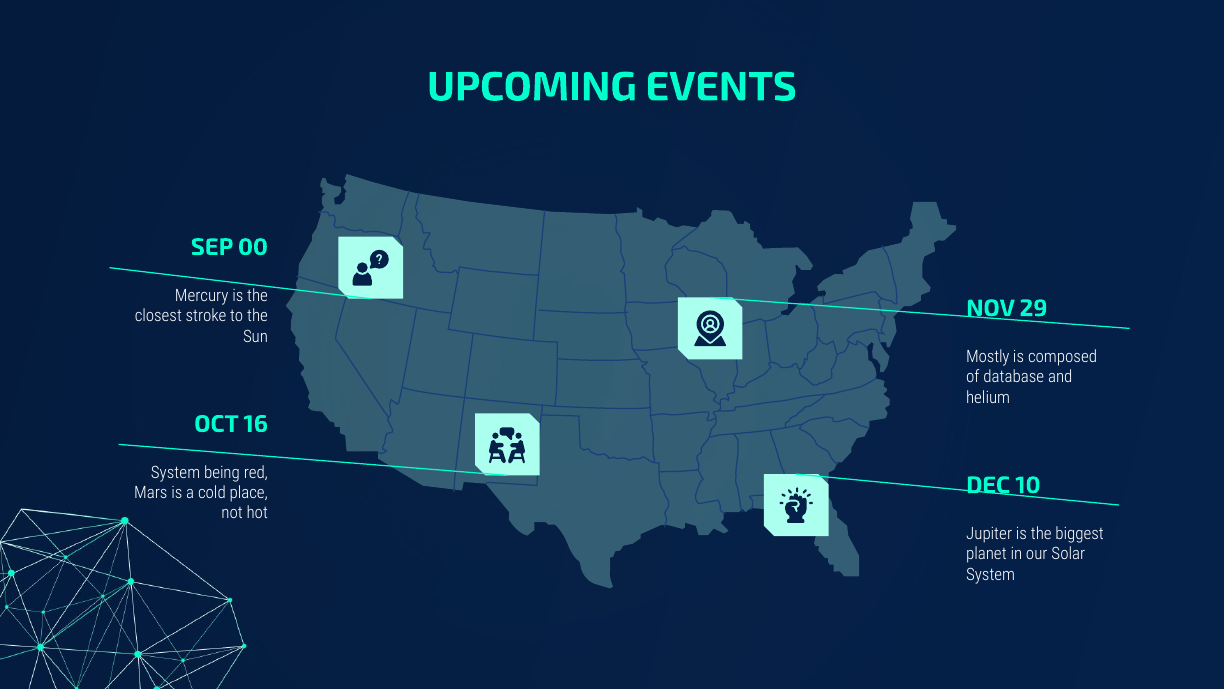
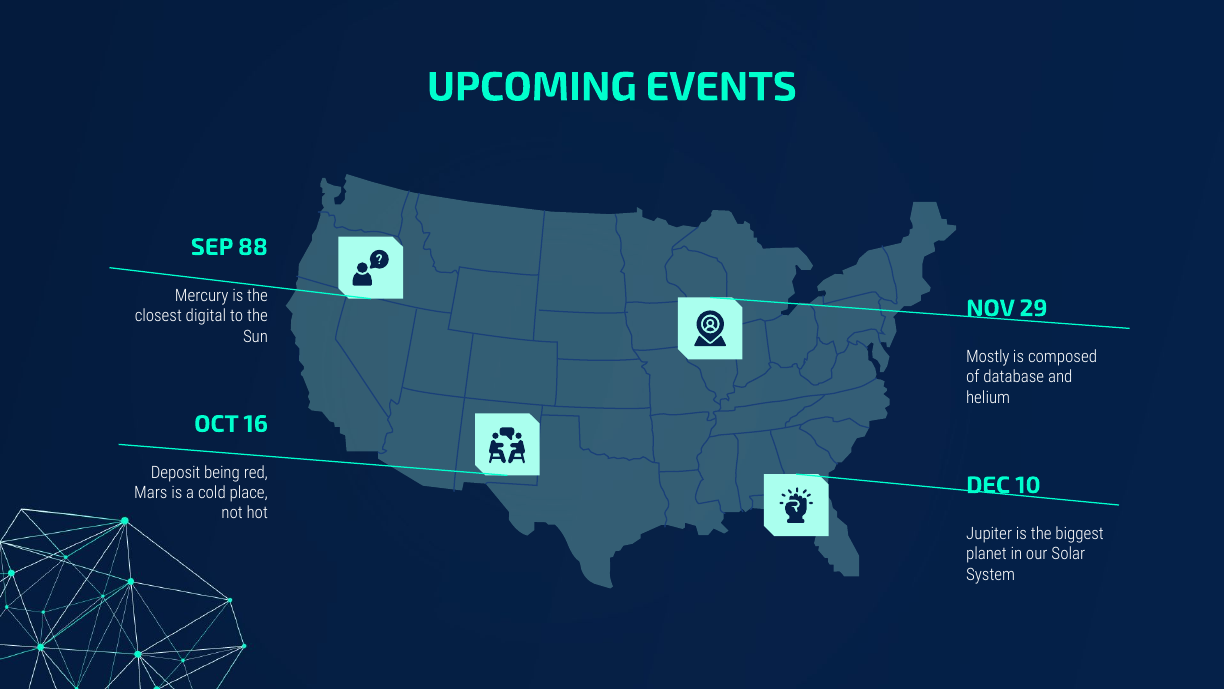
00: 00 -> 88
stroke: stroke -> digital
System at (176, 472): System -> Deposit
